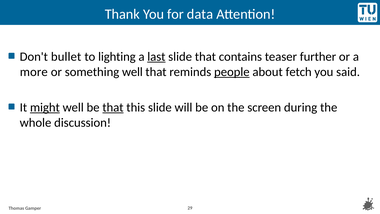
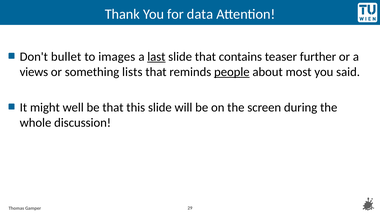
lighting: lighting -> images
more: more -> views
something well: well -> lists
fetch: fetch -> most
might underline: present -> none
that at (113, 107) underline: present -> none
